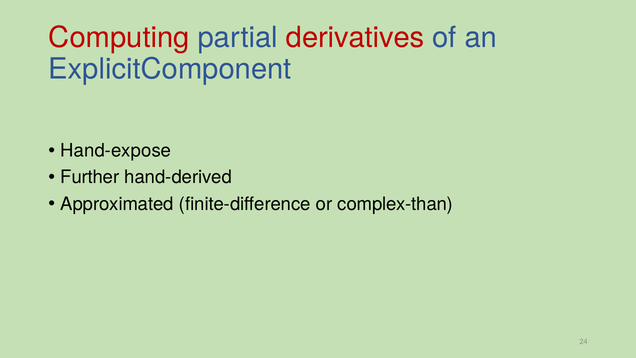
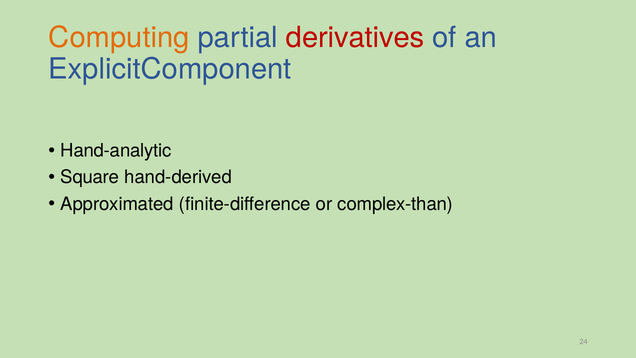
Computing colour: red -> orange
Hand-expose: Hand-expose -> Hand-analytic
Further: Further -> Square
